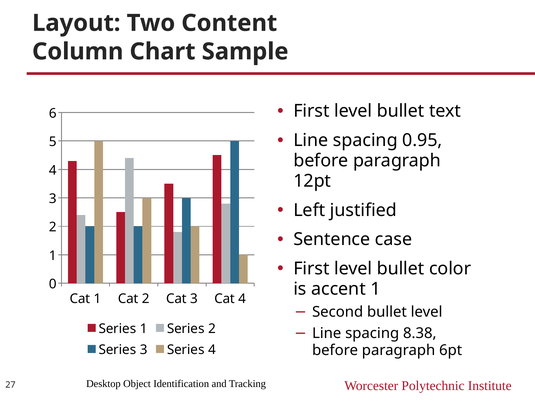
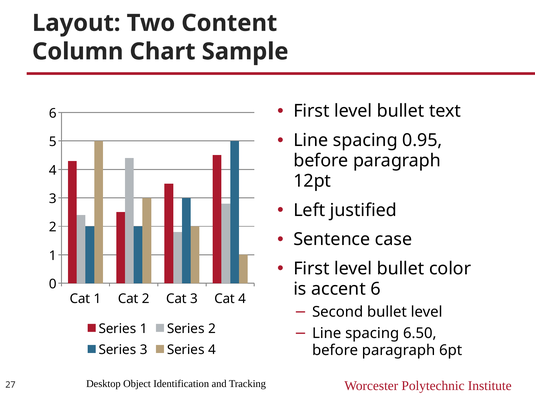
accent 1: 1 -> 6
8.38: 8.38 -> 6.50
